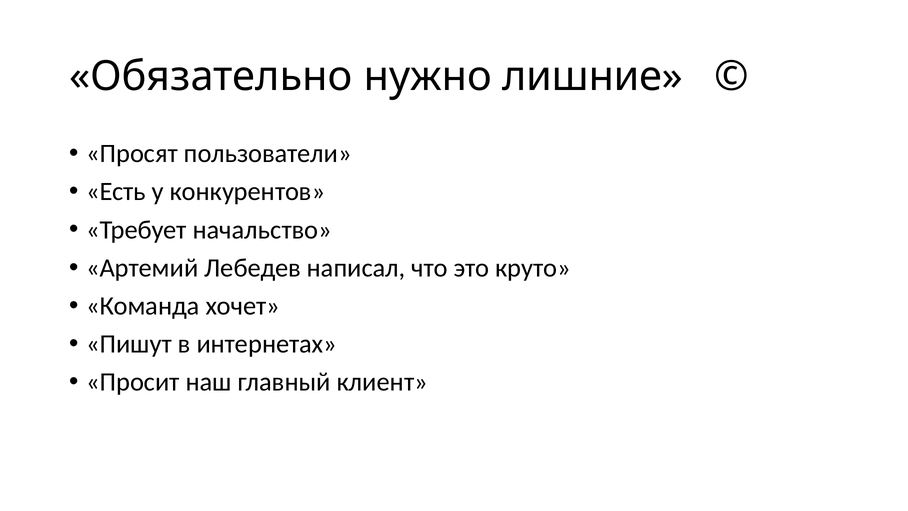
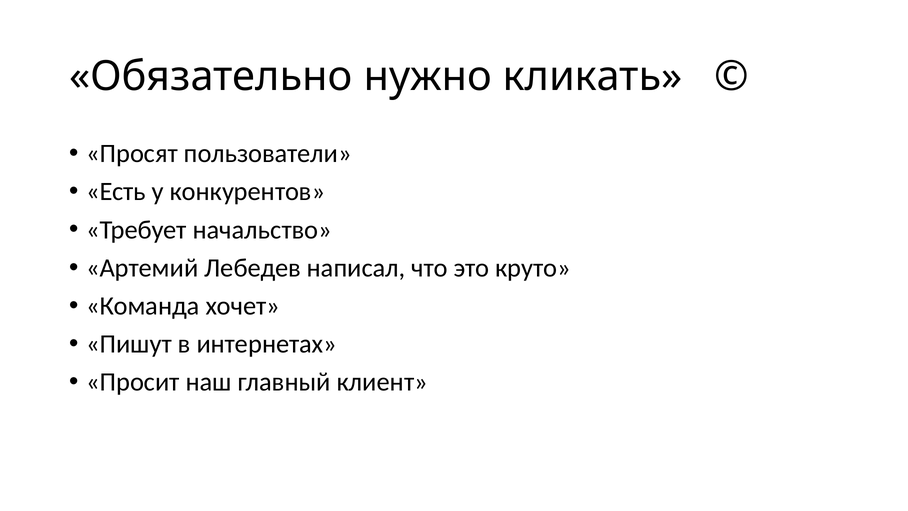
лишние: лишние -> кликать
